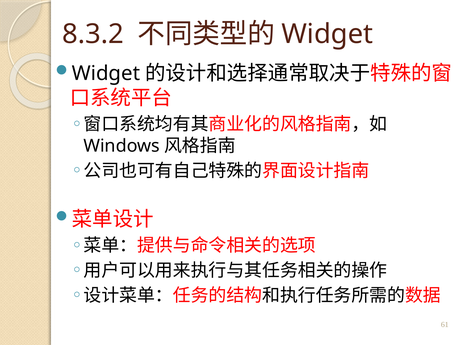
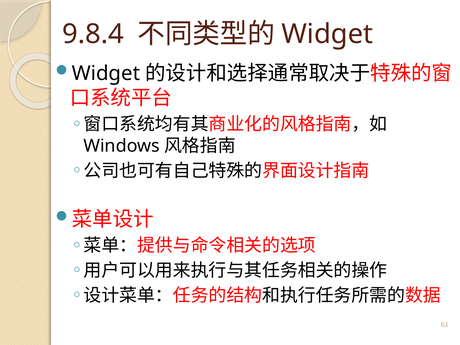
8.3.2: 8.3.2 -> 9.8.4
